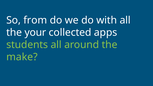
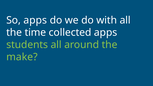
So from: from -> apps
your: your -> time
